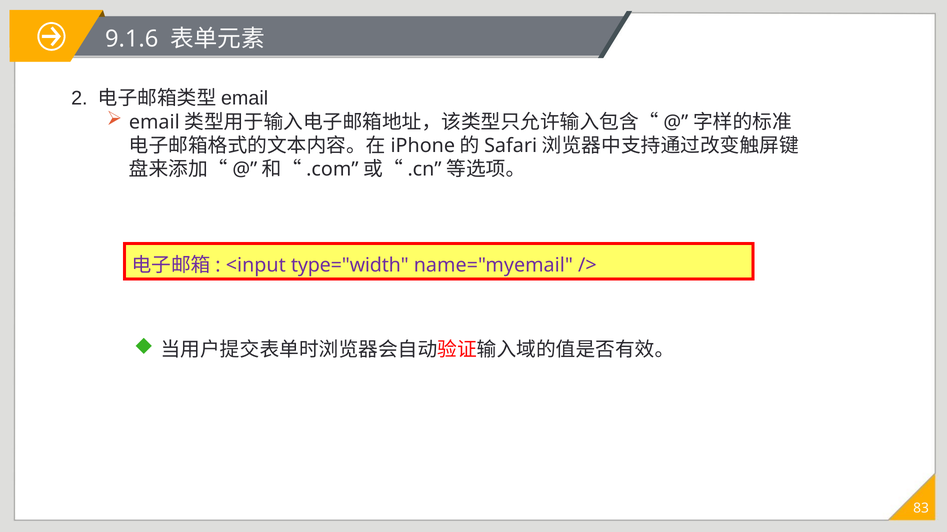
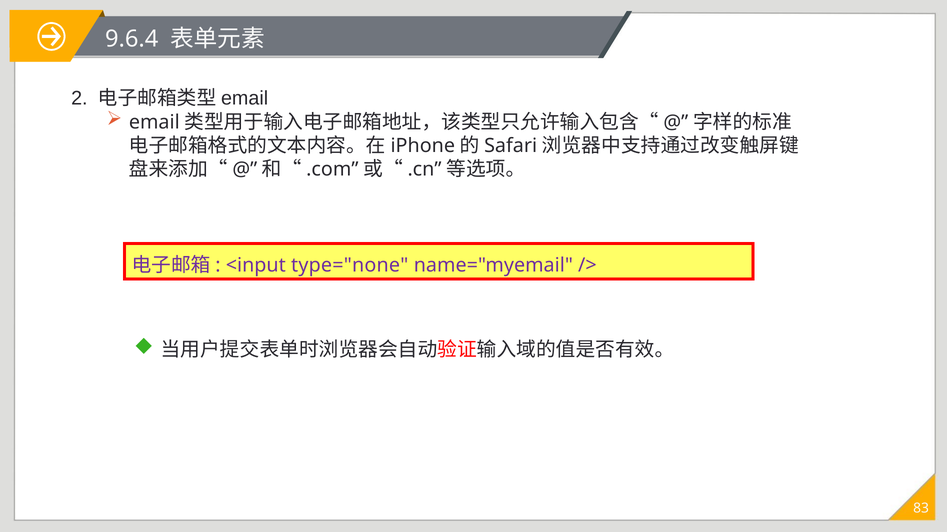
9.1.6: 9.1.6 -> 9.6.4
type="width: type="width -> type="none
